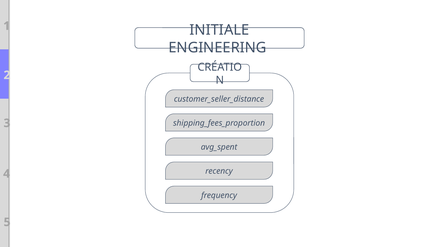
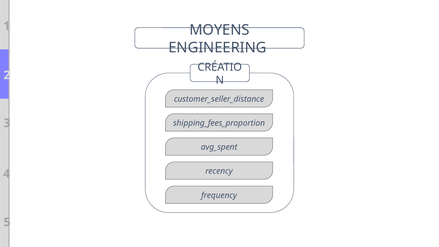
INITIALE: INITIALE -> MOYENS
